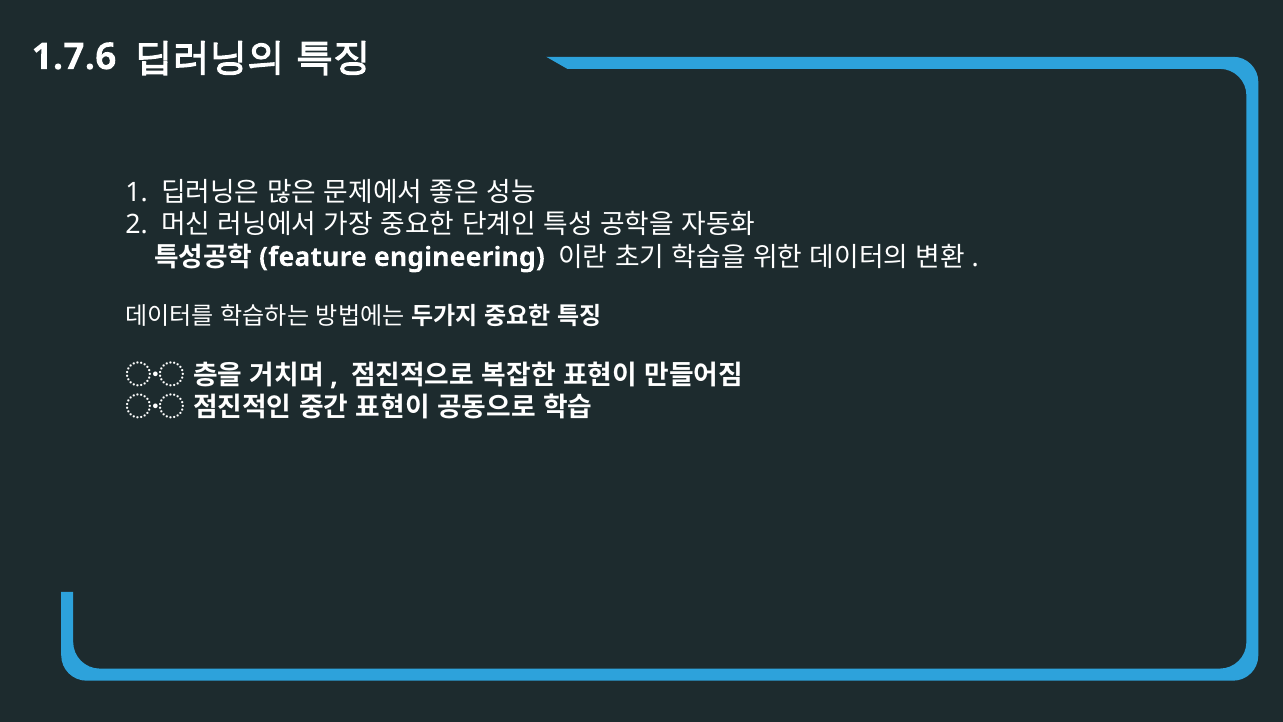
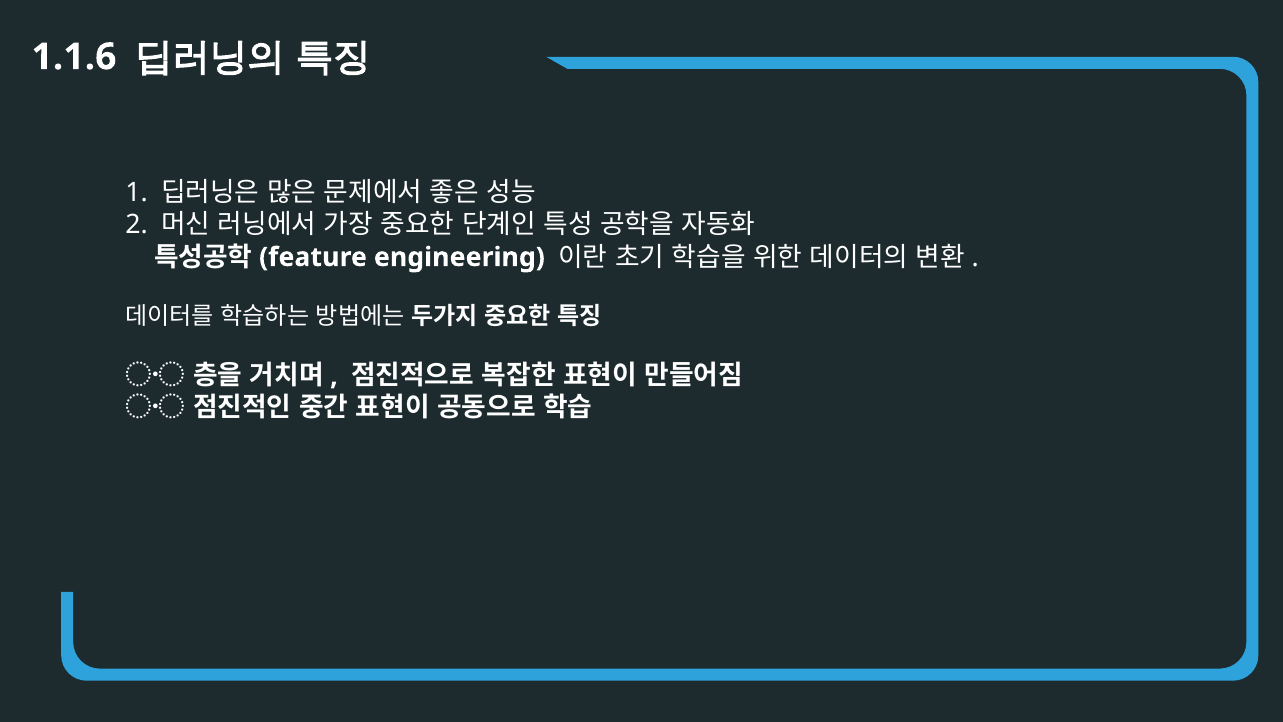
1.7.6: 1.7.6 -> 1.1.6
